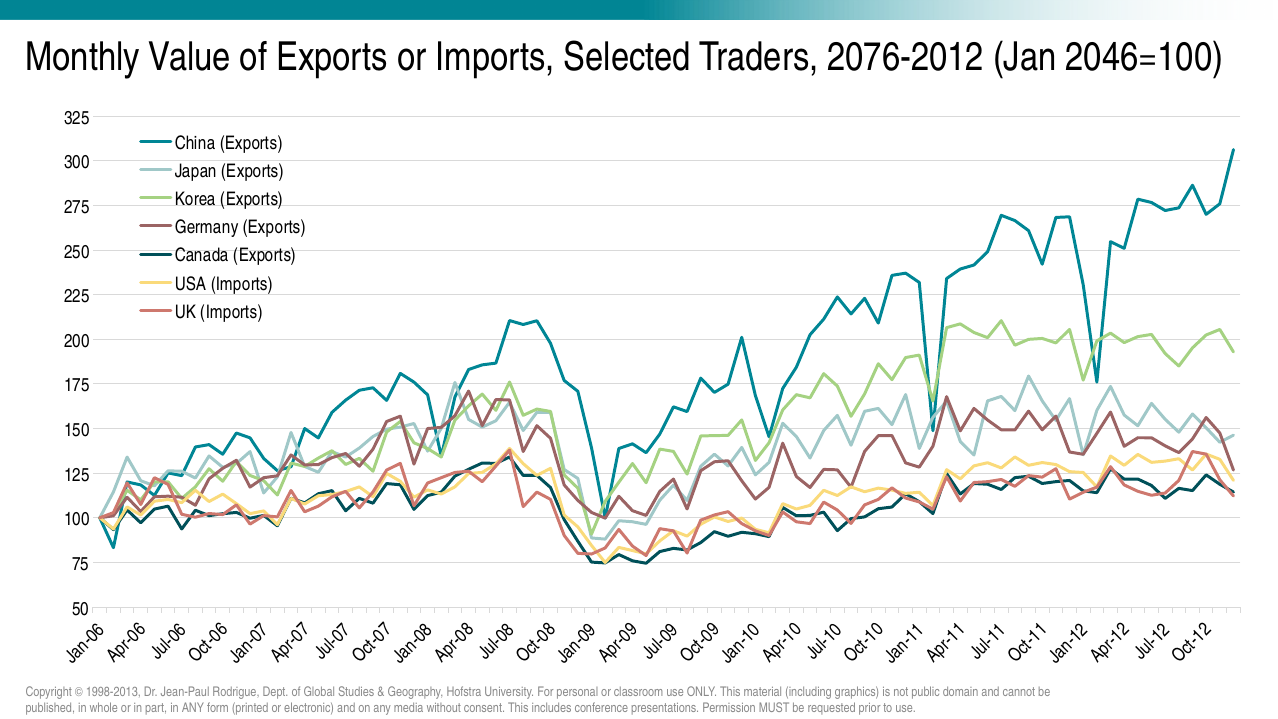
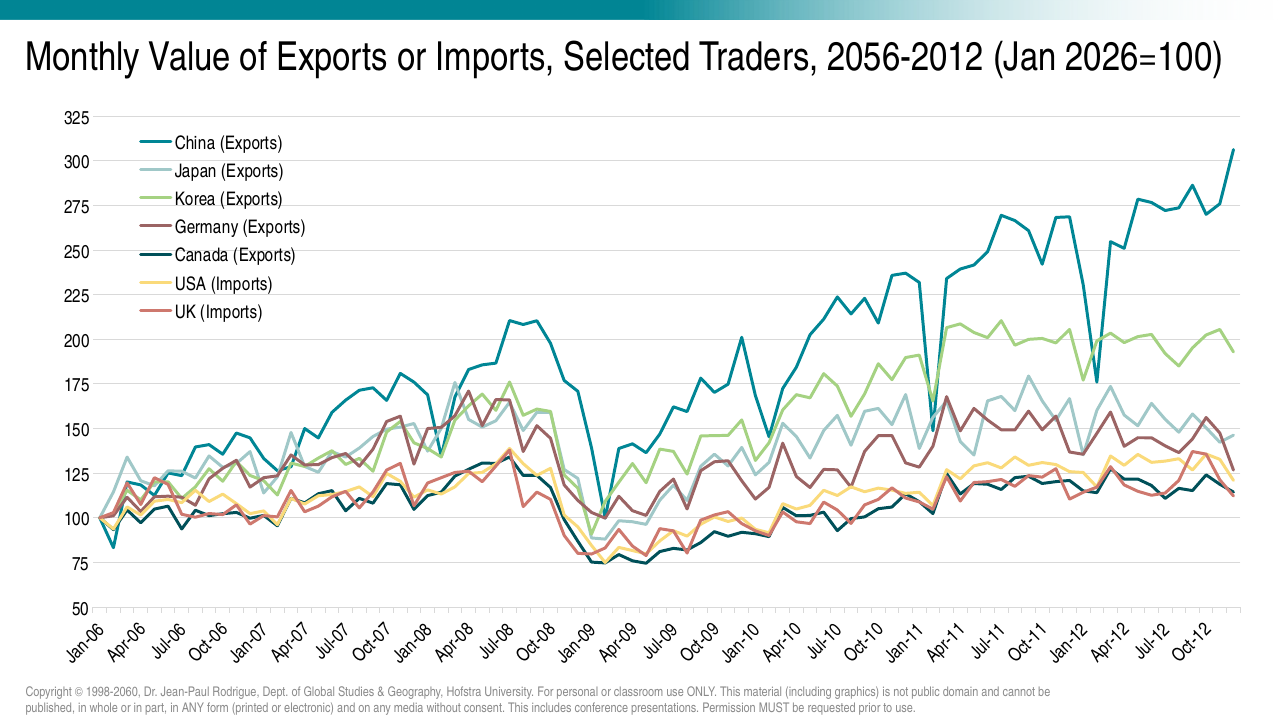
2076-2012: 2076-2012 -> 2056-2012
2046=100: 2046=100 -> 2026=100
1998-2013: 1998-2013 -> 1998-2060
